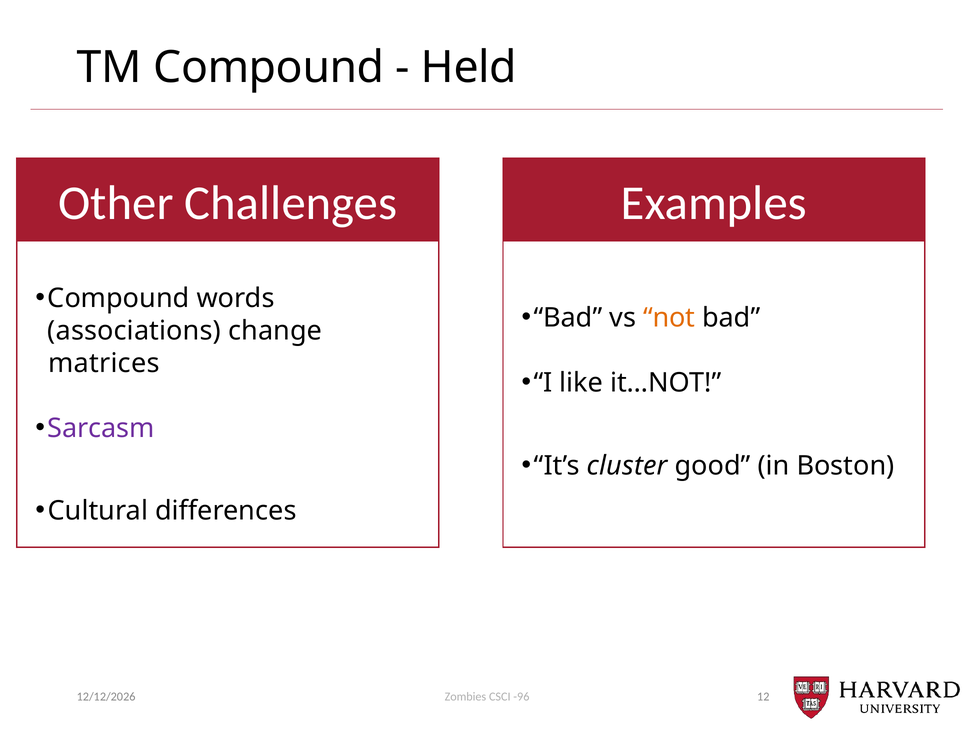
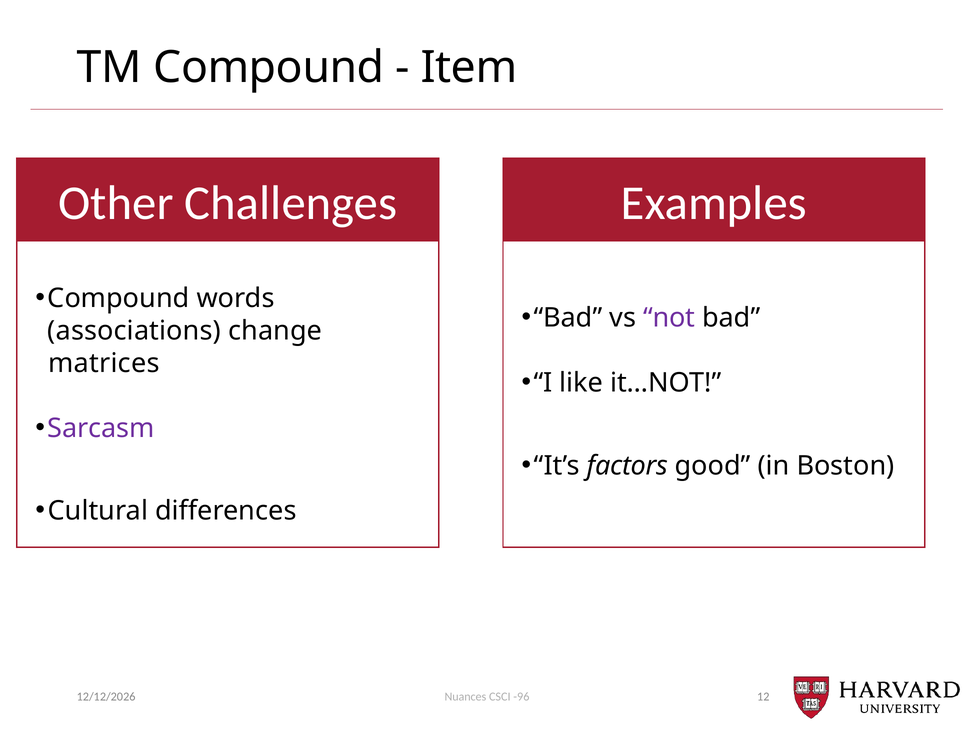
Held: Held -> Item
not colour: orange -> purple
cluster: cluster -> factors
Zombies: Zombies -> Nuances
